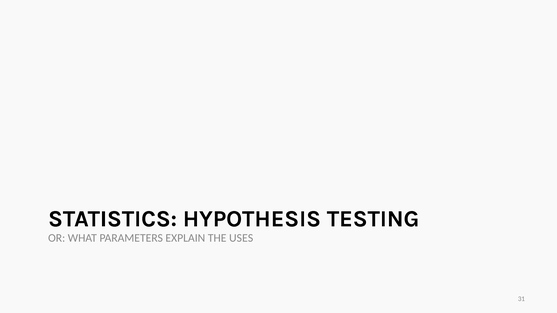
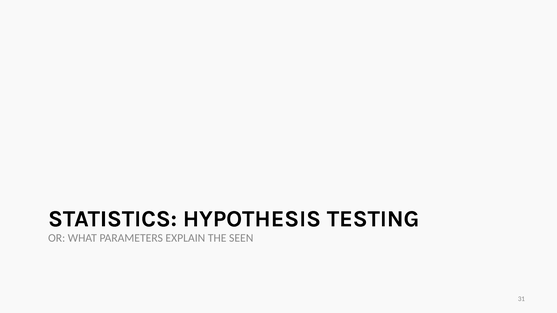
USES: USES -> SEEN
